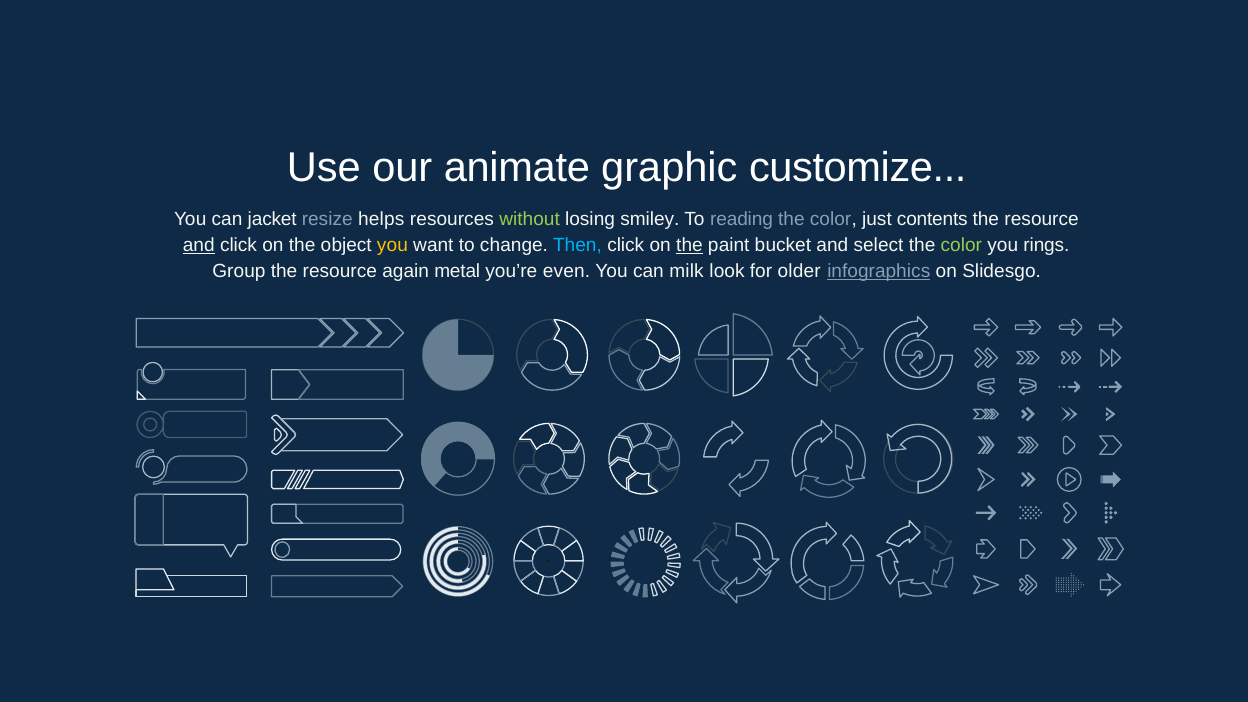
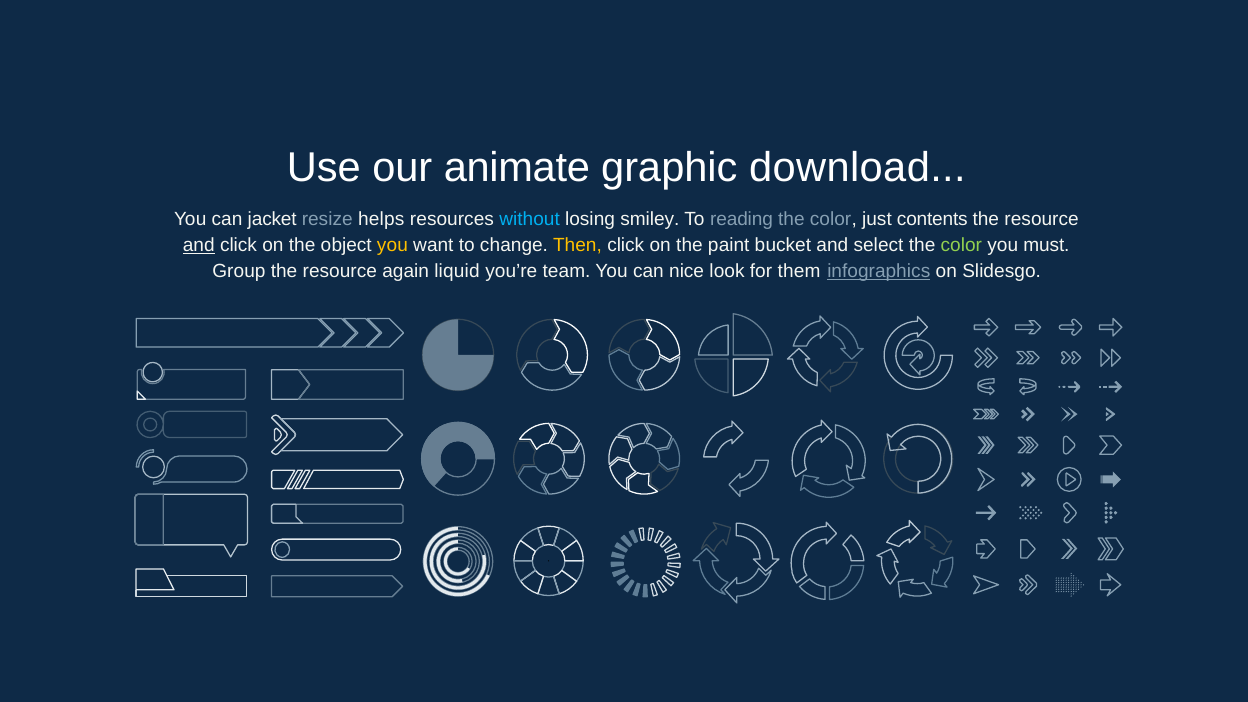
customize: customize -> download
without colour: light green -> light blue
Then colour: light blue -> yellow
the at (689, 245) underline: present -> none
rings: rings -> must
metal: metal -> liquid
even: even -> team
milk: milk -> nice
older: older -> them
